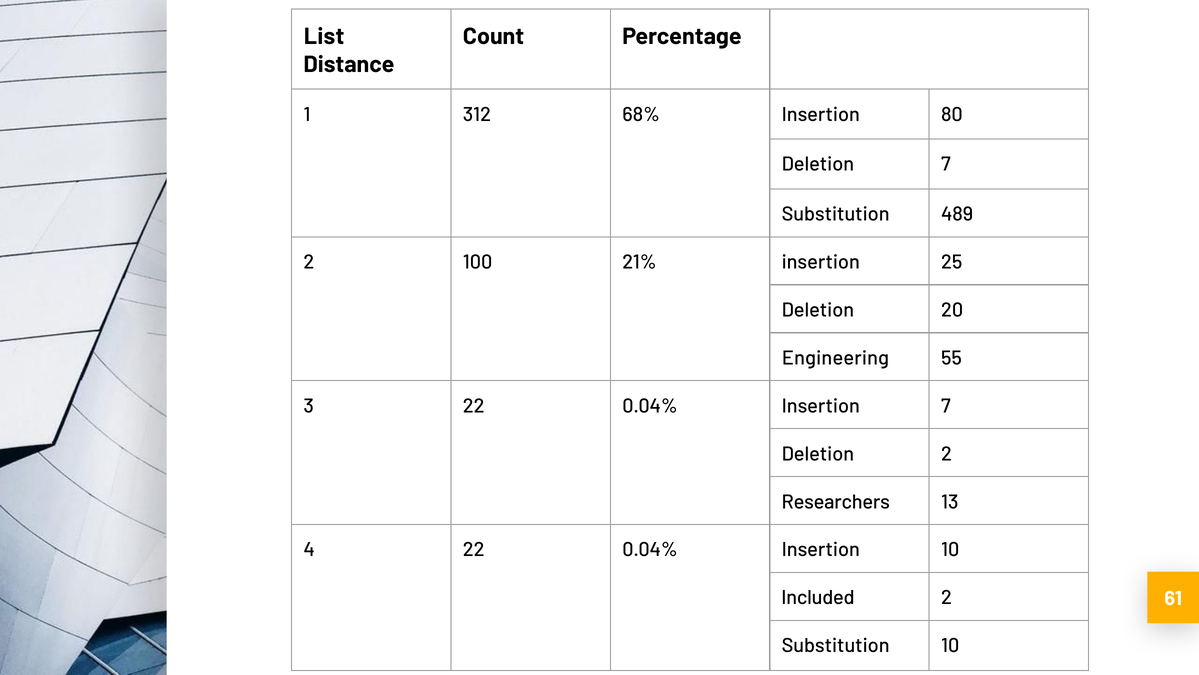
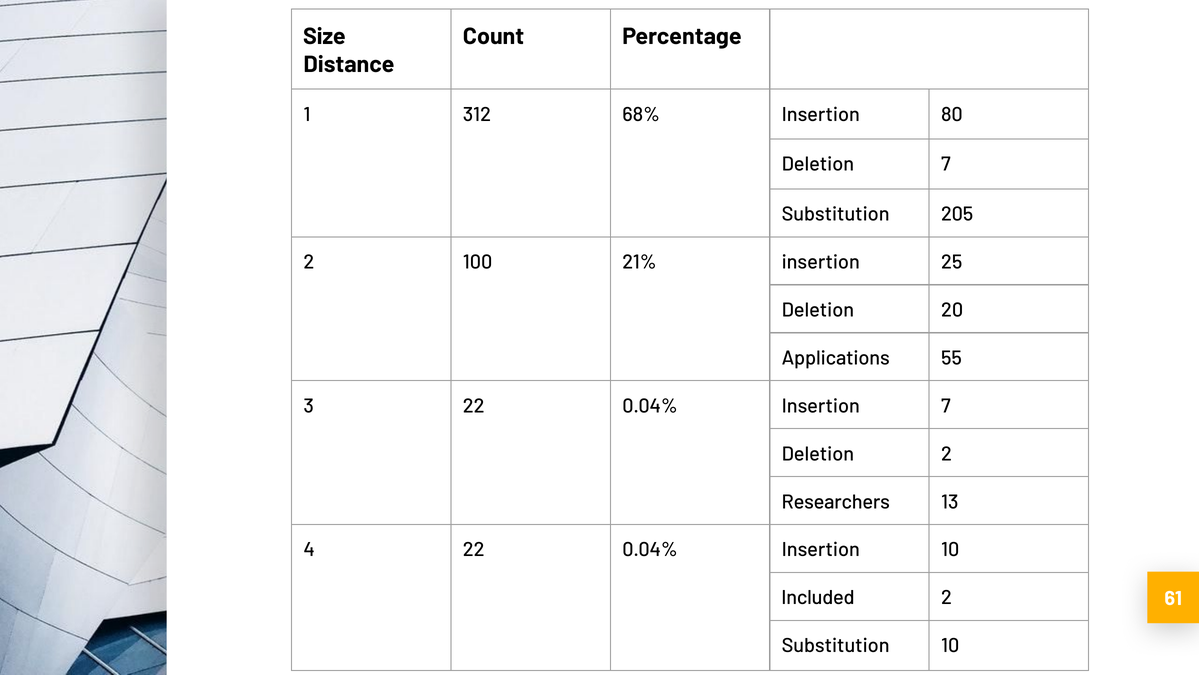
List: List -> Size
489: 489 -> 205
Engineering: Engineering -> Applications
